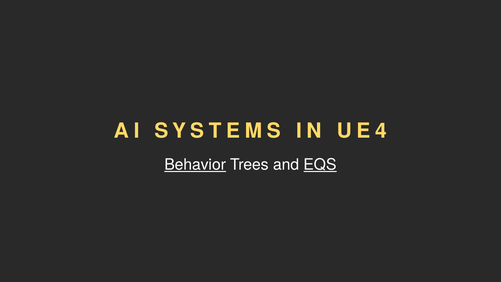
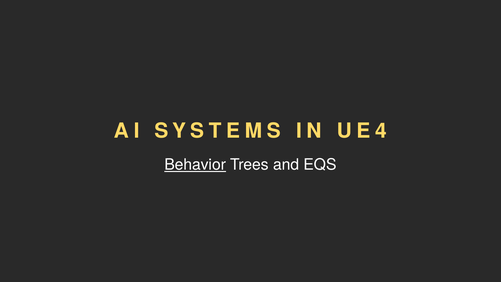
EQS underline: present -> none
